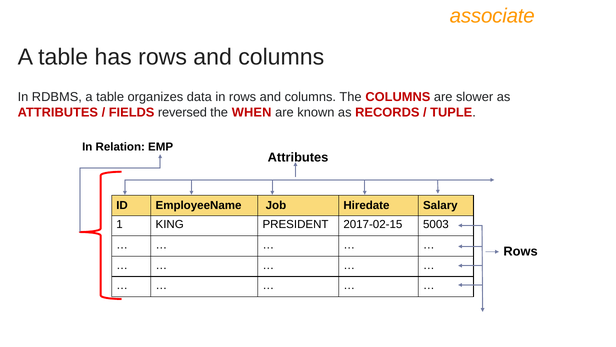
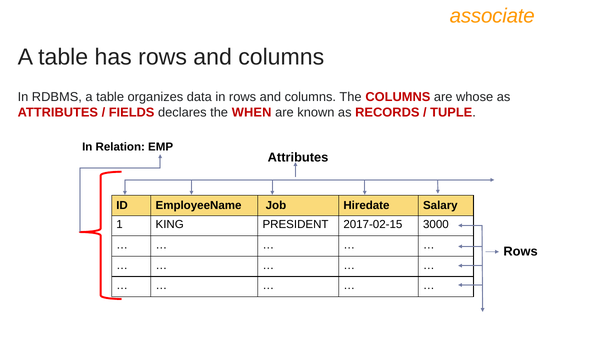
slower: slower -> whose
reversed: reversed -> declares
5003: 5003 -> 3000
